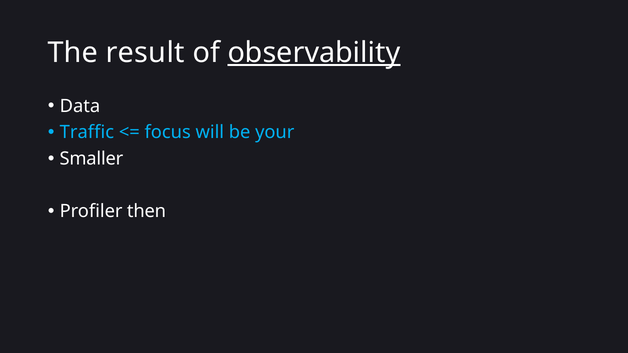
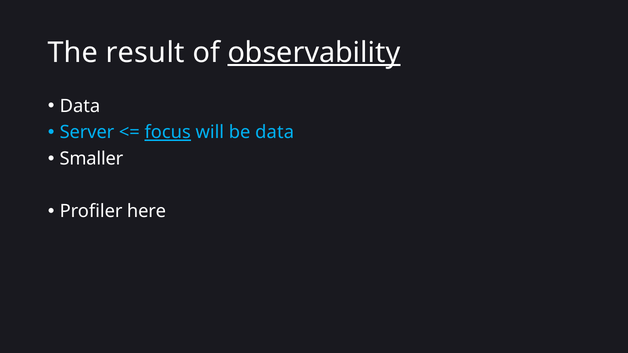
Traffic: Traffic -> Server
focus underline: none -> present
be your: your -> data
then: then -> here
